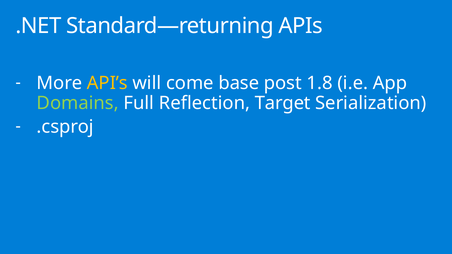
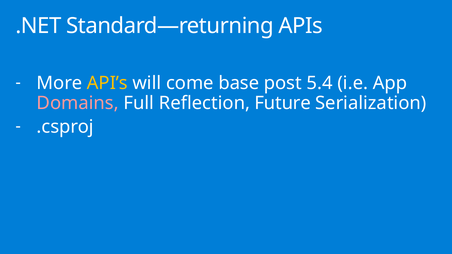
1.8: 1.8 -> 5.4
Domains colour: light green -> pink
Target: Target -> Future
